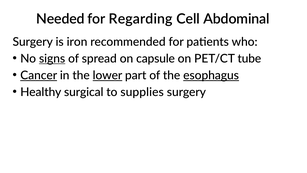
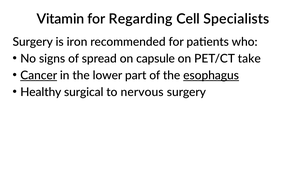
Needed: Needed -> Vitamin
Abdominal: Abdominal -> Specialists
signs underline: present -> none
tube: tube -> take
lower underline: present -> none
supplies: supplies -> nervous
